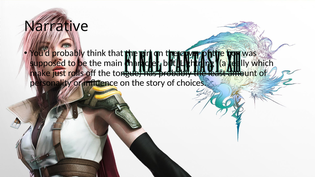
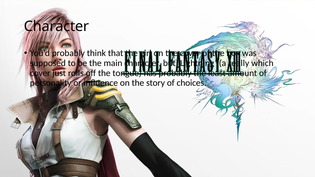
Narrative at (56, 26): Narrative -> Character
make at (40, 73): make -> cover
